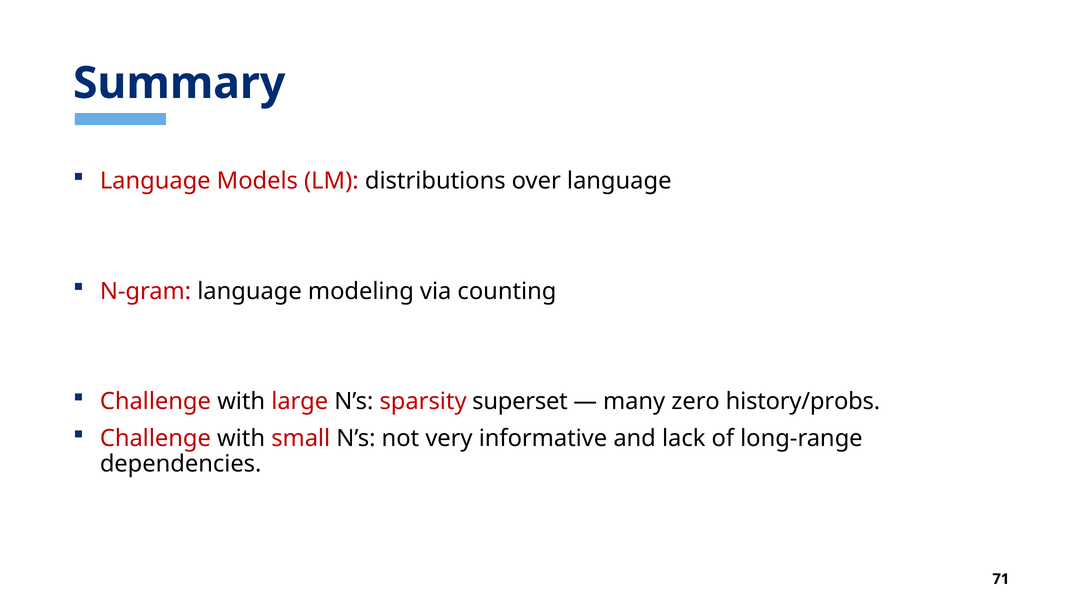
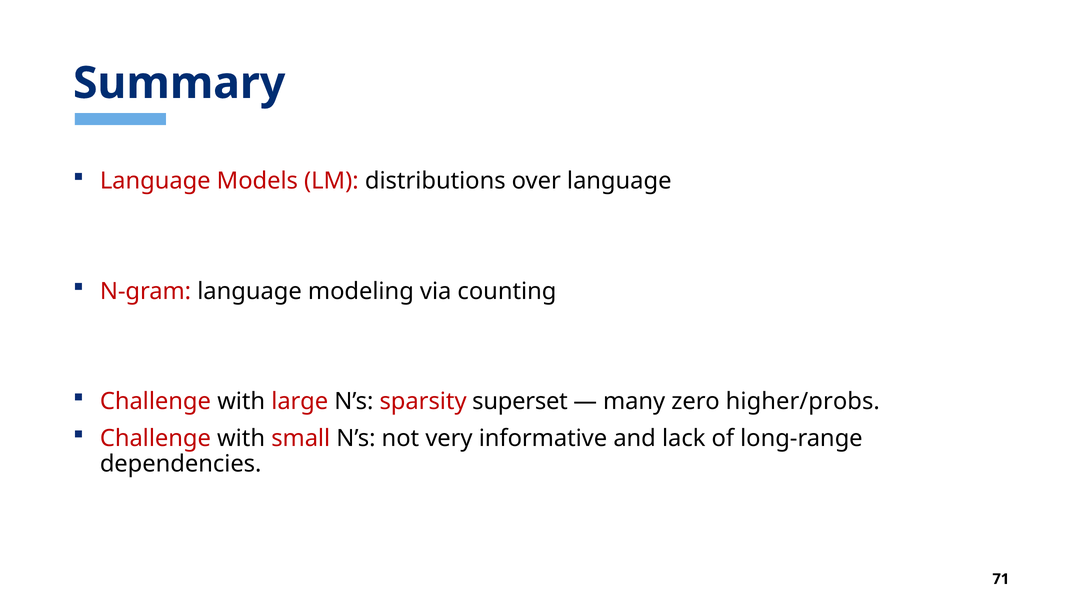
history/probs: history/probs -> higher/probs
